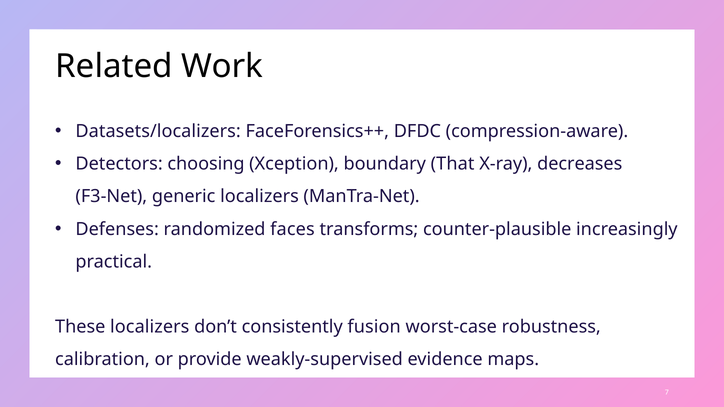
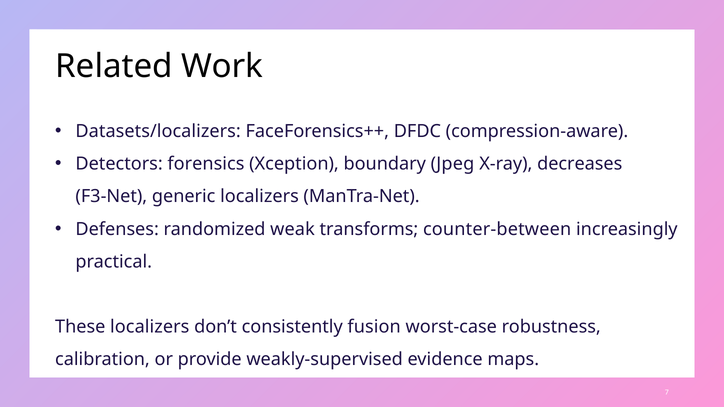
choosing: choosing -> forensics
That: That -> Jpeg
faces: faces -> weak
counter‑plausible: counter‑plausible -> counter‑between
